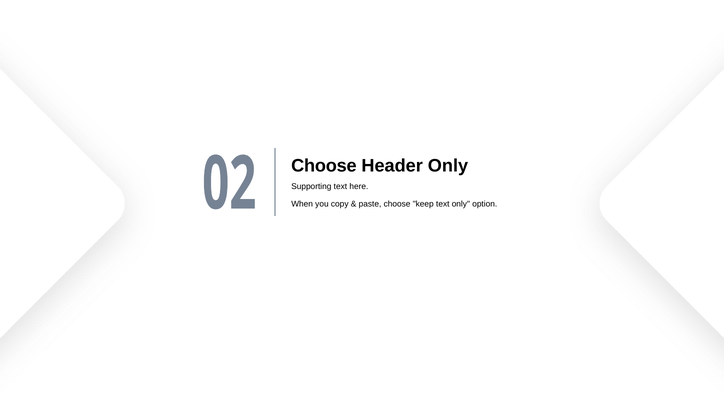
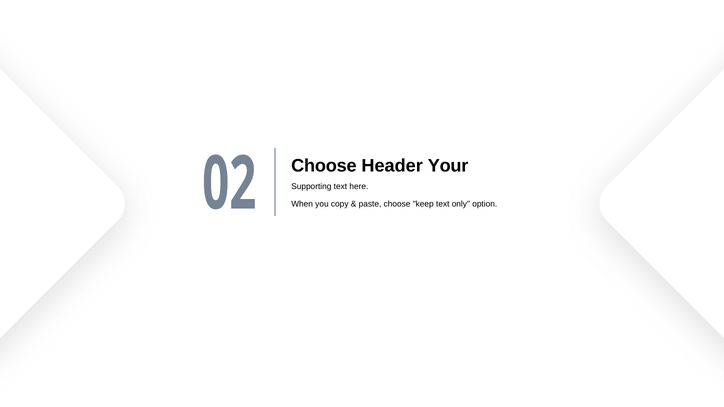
Header Only: Only -> Your
